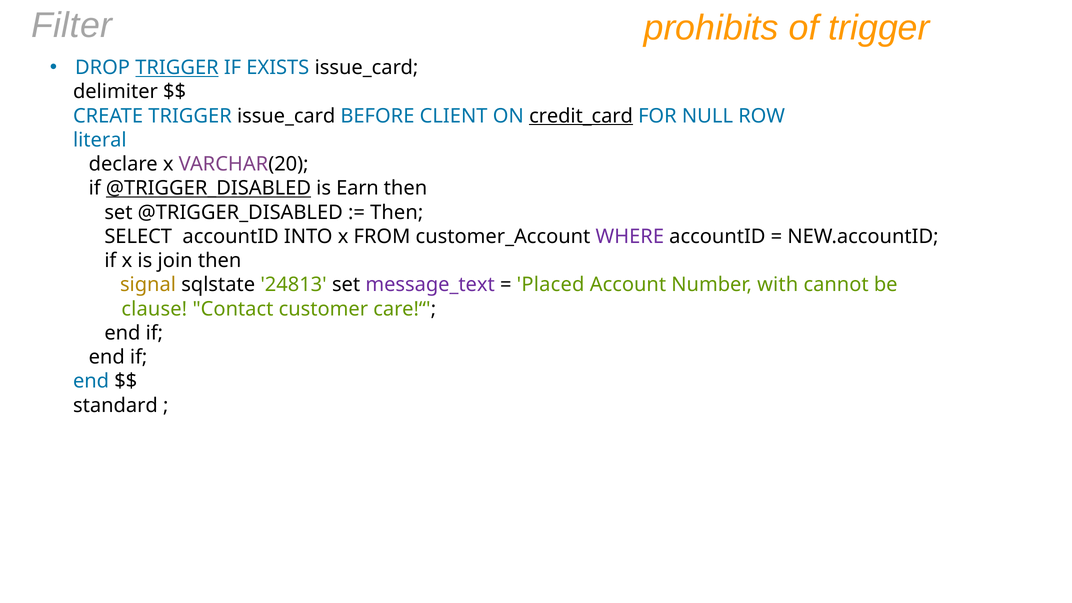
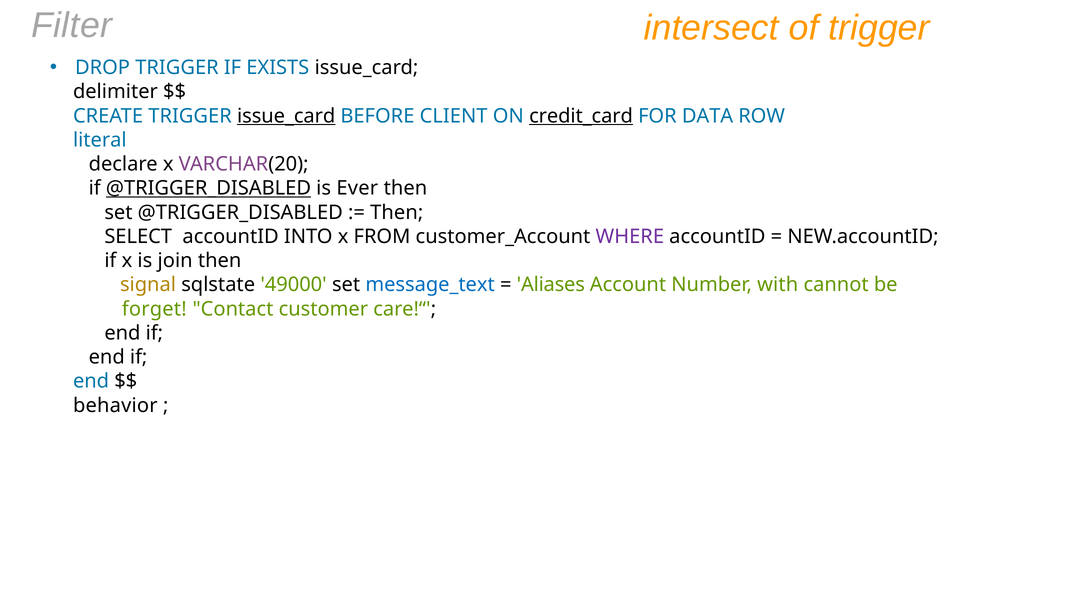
prohibits: prohibits -> intersect
TRIGGER at (177, 68) underline: present -> none
issue_card at (286, 116) underline: none -> present
NULL: NULL -> DATA
Earn: Earn -> Ever
24813: 24813 -> 49000
message_text colour: purple -> blue
Placed: Placed -> Aliases
clause: clause -> forget
standard: standard -> behavior
